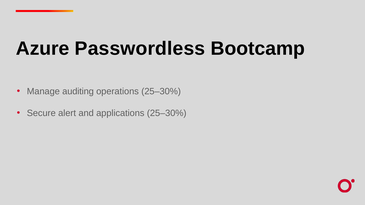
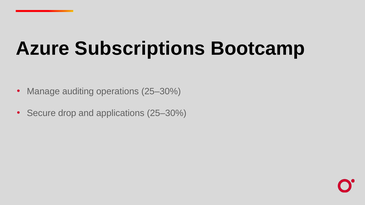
Passwordless: Passwordless -> Subscriptions
alert: alert -> drop
